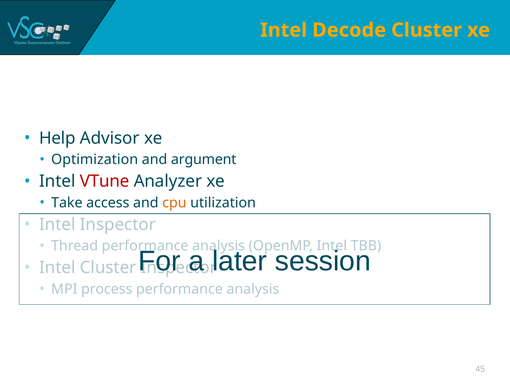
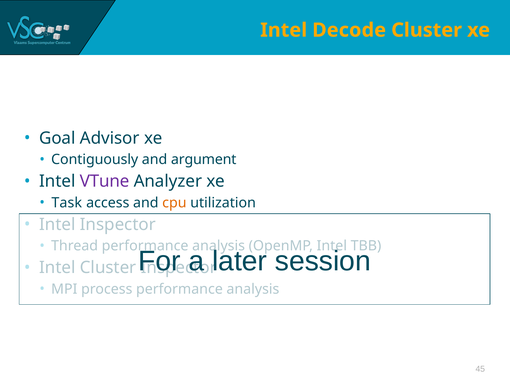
Help: Help -> Goal
Optimization: Optimization -> Contiguously
VTune colour: red -> purple
Take: Take -> Task
